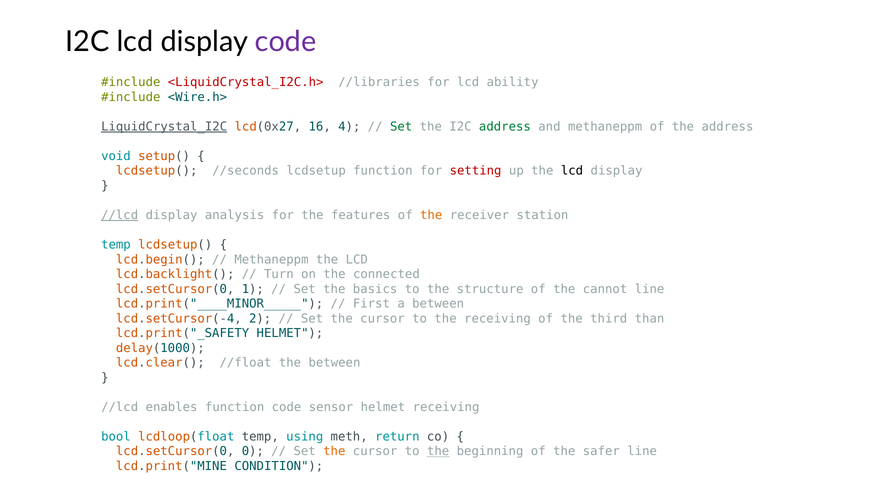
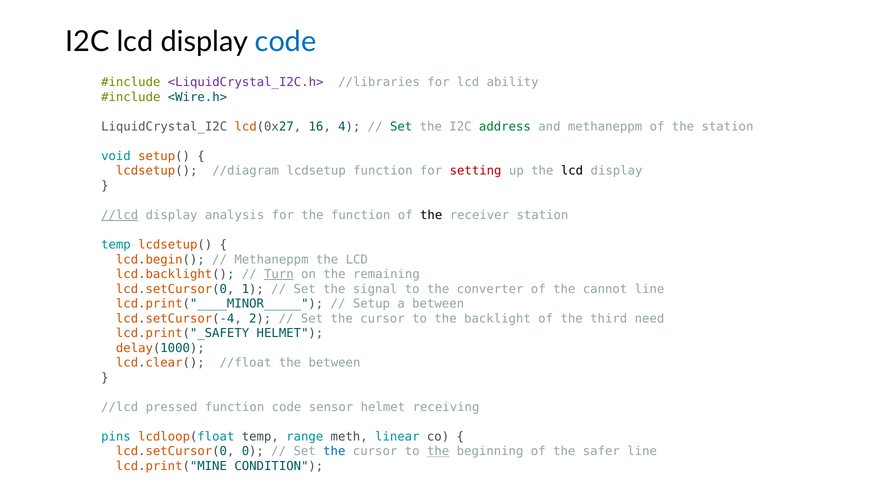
code at (286, 42) colour: purple -> blue
<LiquidCrystal_I2C.h> colour: red -> purple
LiquidCrystal_I2C underline: present -> none
the address: address -> station
//seconds: //seconds -> //diagram
the features: features -> function
the at (431, 215) colour: orange -> black
Turn underline: none -> present
connected: connected -> remaining
basics: basics -> signal
structure: structure -> converter
First: First -> Setup
the receiving: receiving -> backlight
than: than -> need
enables: enables -> pressed
bool: bool -> pins
using: using -> range
return: return -> linear
the at (334, 451) colour: orange -> blue
